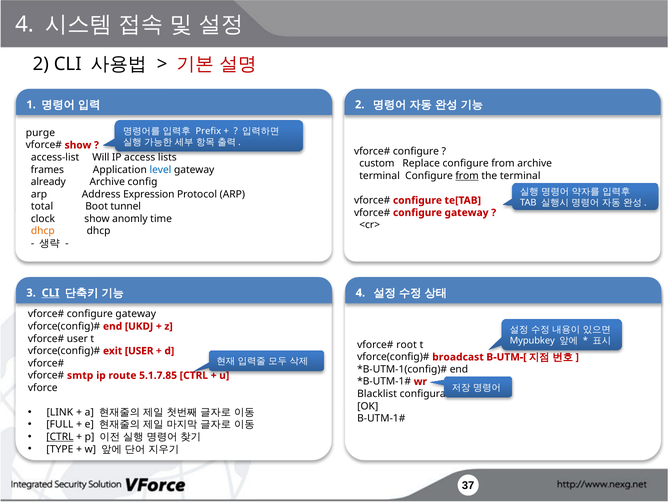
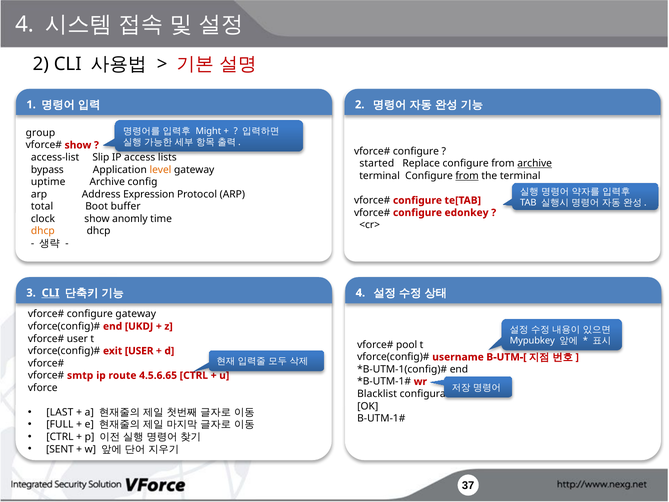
Prefix: Prefix -> Might
purge: purge -> group
Will: Will -> Slip
custom: custom -> started
archive at (535, 163) underline: none -> present
frames: frames -> bypass
level colour: blue -> orange
already: already -> uptime
tunnel: tunnel -> buffer
gateway at (467, 213): gateway -> edonkey
root: root -> pool
broadcast: broadcast -> username
5.1.7.85: 5.1.7.85 -> 4.5.6.65
LINK: LINK -> LAST
CTRL at (60, 437) underline: present -> none
TYPE: TYPE -> SENT
